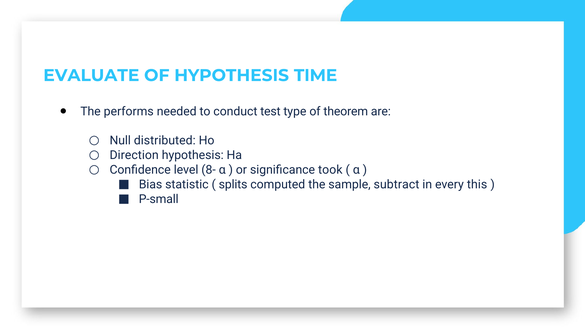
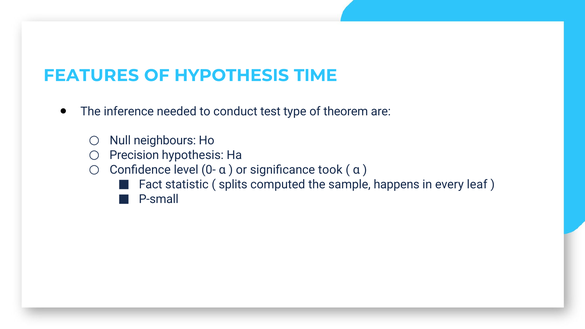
EVALUATE: EVALUATE -> FEATURES
performs: performs -> inference
distributed: distributed -> neighbours
Direction: Direction -> Precision
8-: 8- -> 0-
Bias: Bias -> Fact
subtract: subtract -> happens
this: this -> leaf
